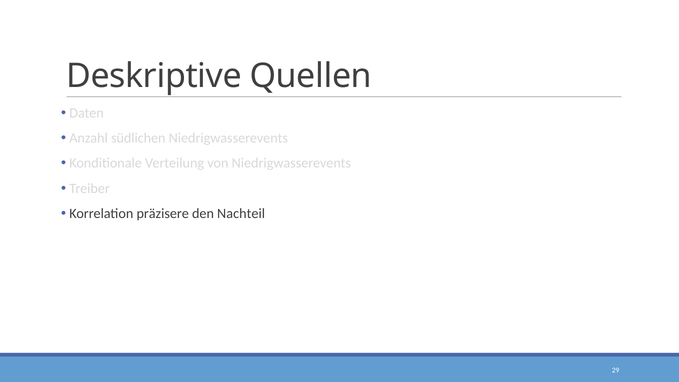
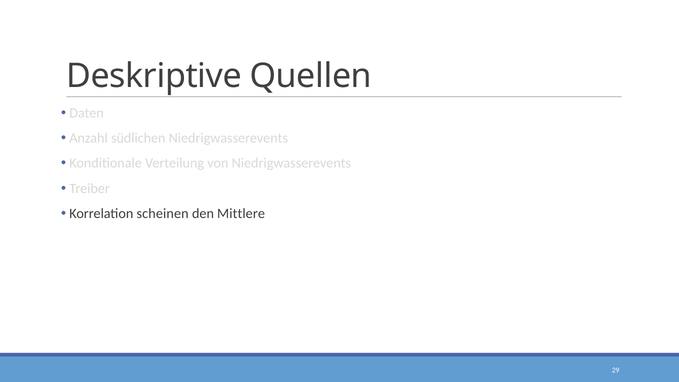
präzisere: präzisere -> scheinen
Nachteil: Nachteil -> Mittlere
